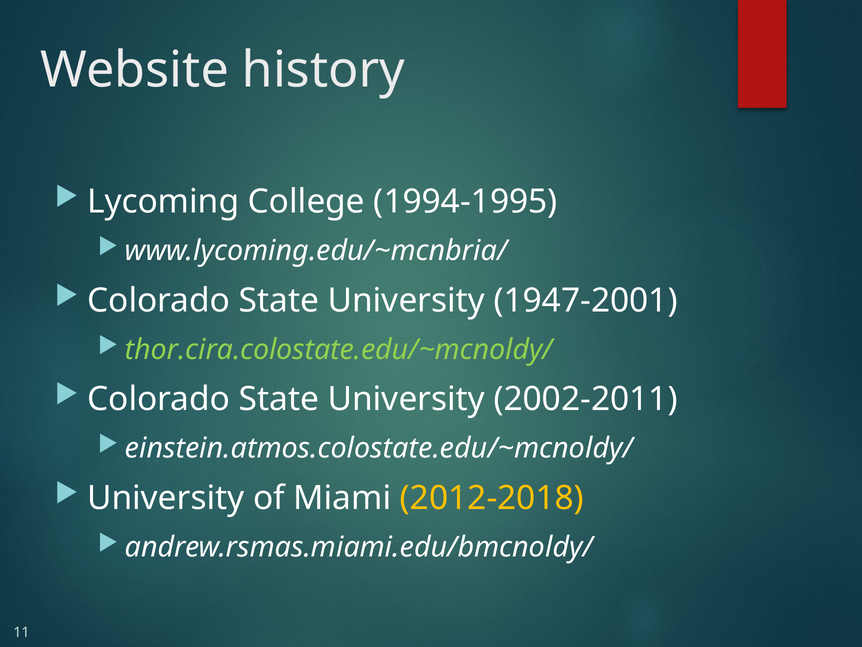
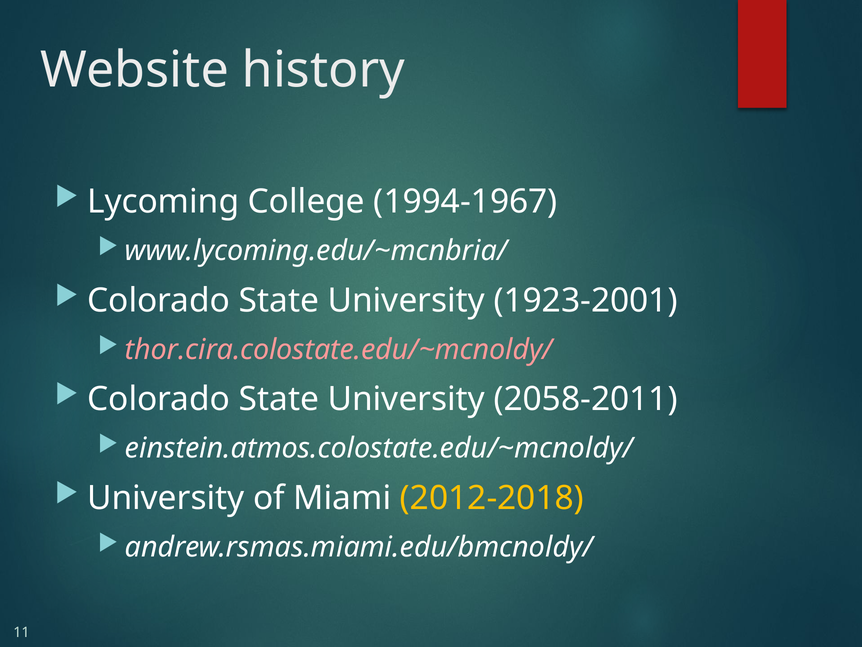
1994-1995: 1994-1995 -> 1994-1967
1947-2001: 1947-2001 -> 1923-2001
thor.cira.colostate.edu/~mcnoldy/ colour: light green -> pink
2002-2011: 2002-2011 -> 2058-2011
